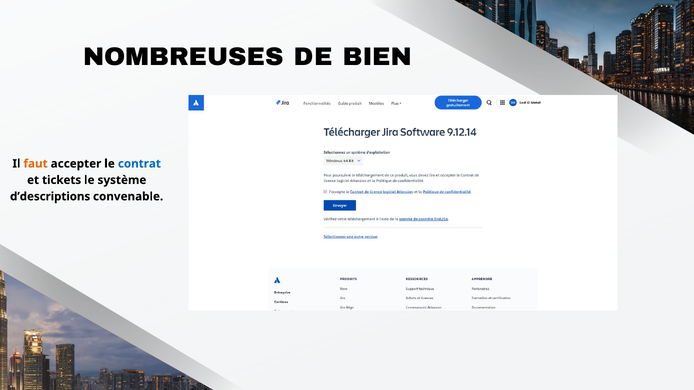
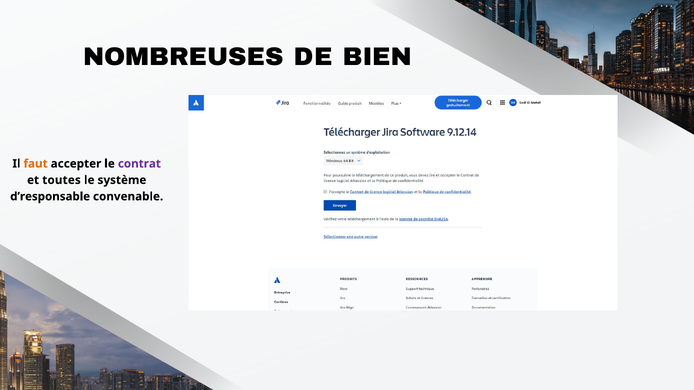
contrat colour: blue -> purple
tickets: tickets -> toutes
d’descriptions: d’descriptions -> d’responsable
